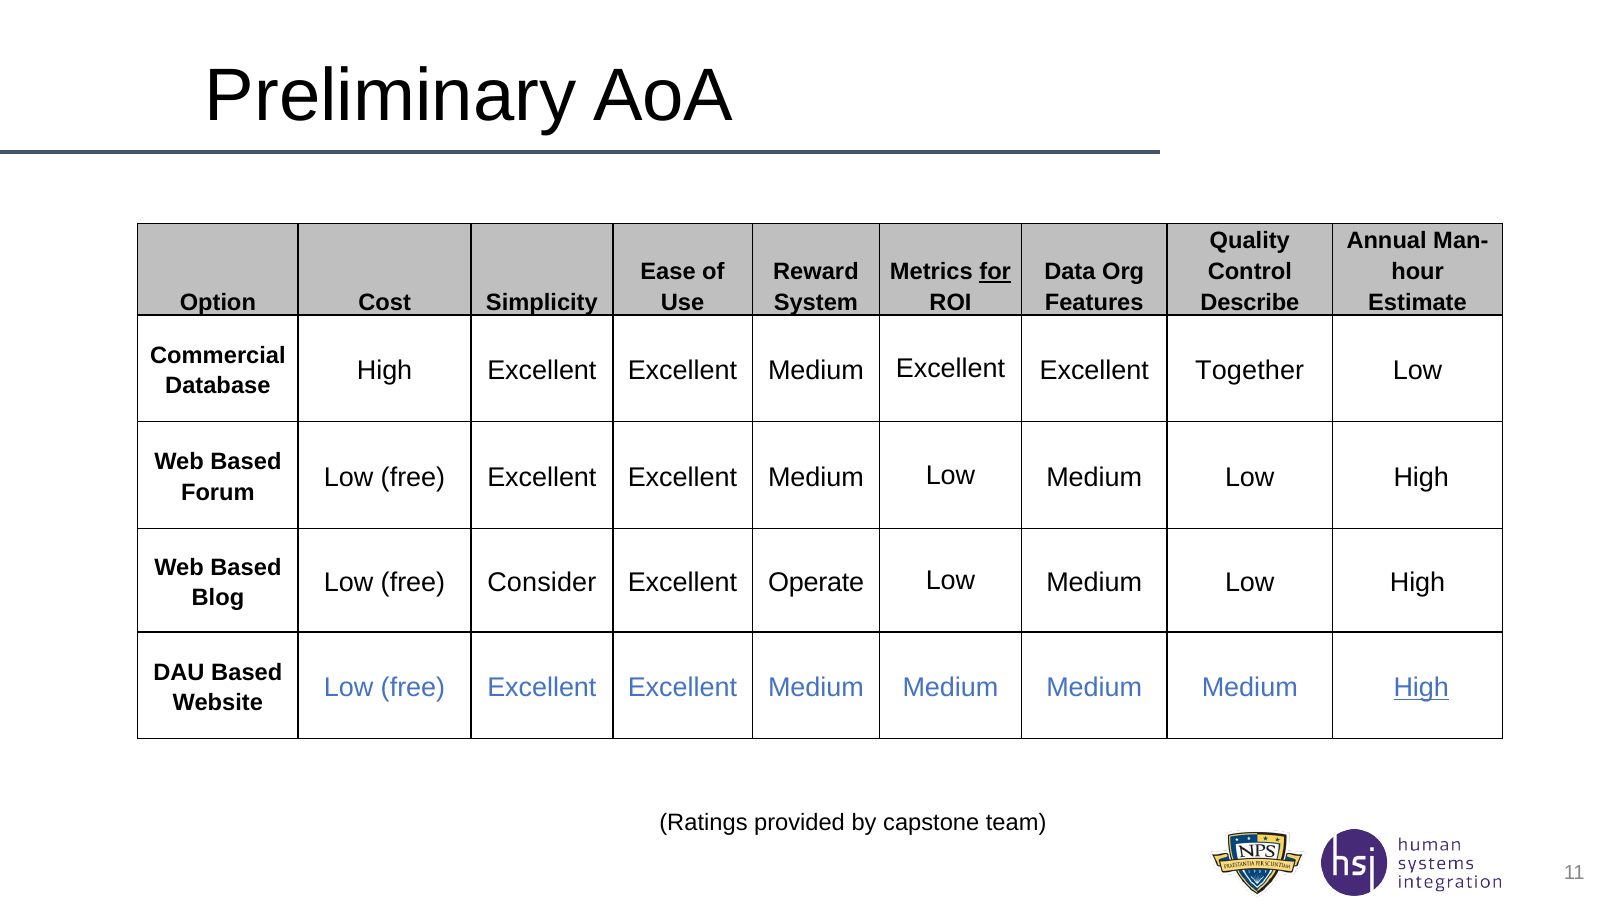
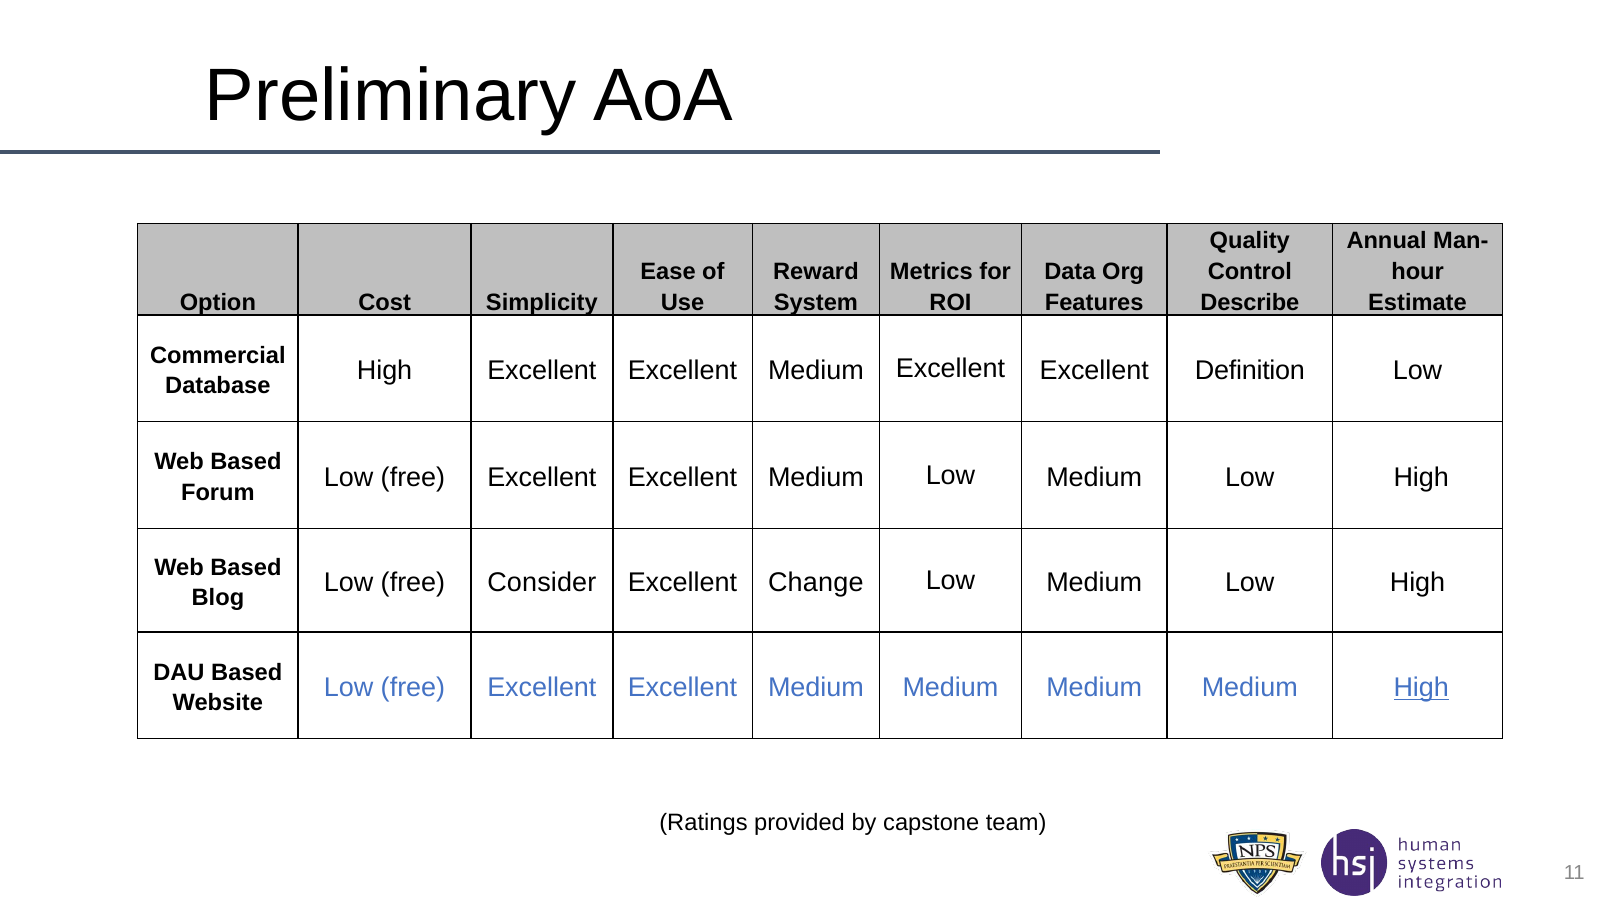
for underline: present -> none
Together: Together -> Definition
Operate: Operate -> Change
